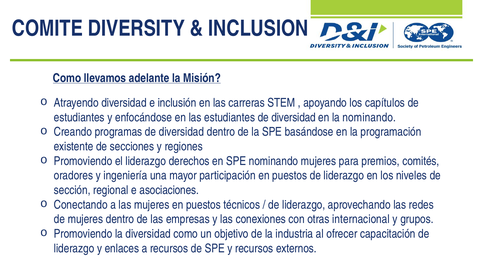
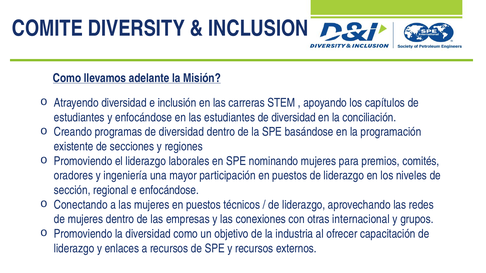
la nominando: nominando -> conciliación
derechos: derechos -> laborales
e asociaciones: asociaciones -> enfocándose
